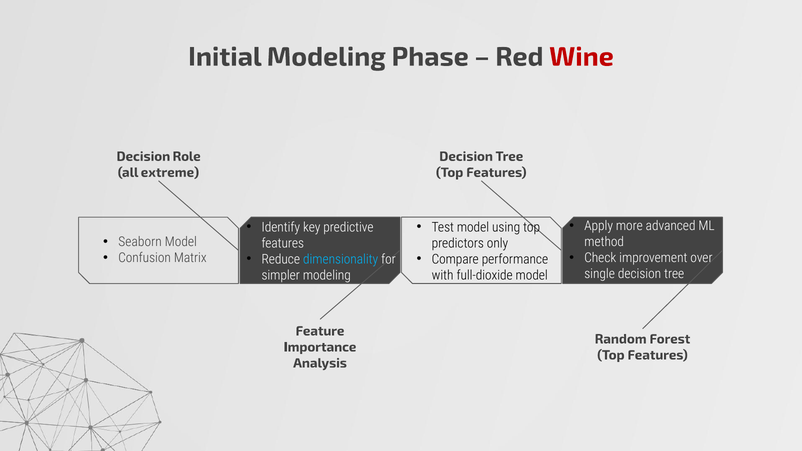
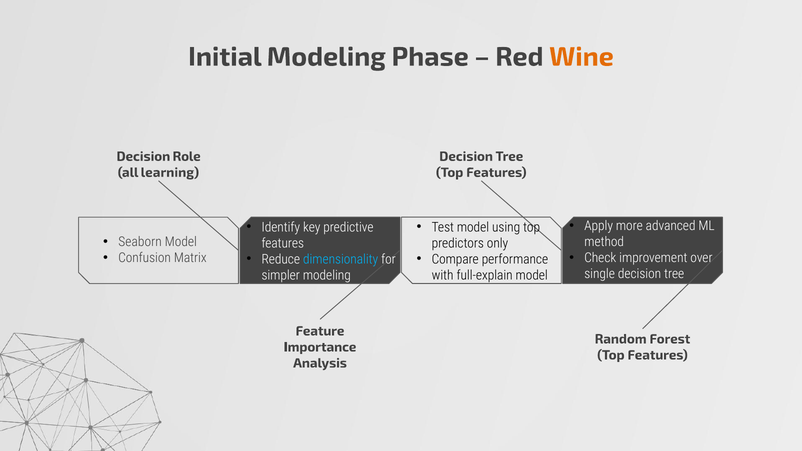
Wine colour: red -> orange
extreme: extreme -> learning
full-dioxide: full-dioxide -> full-explain
